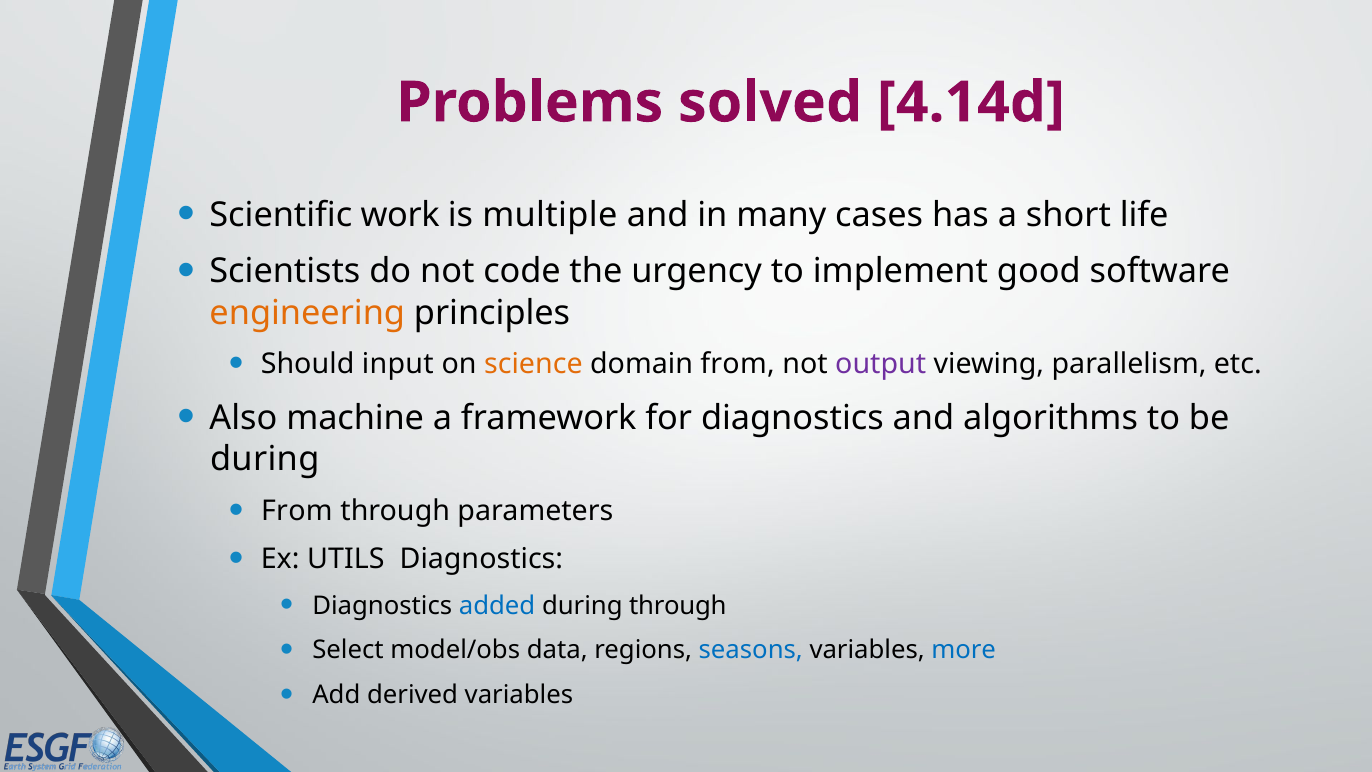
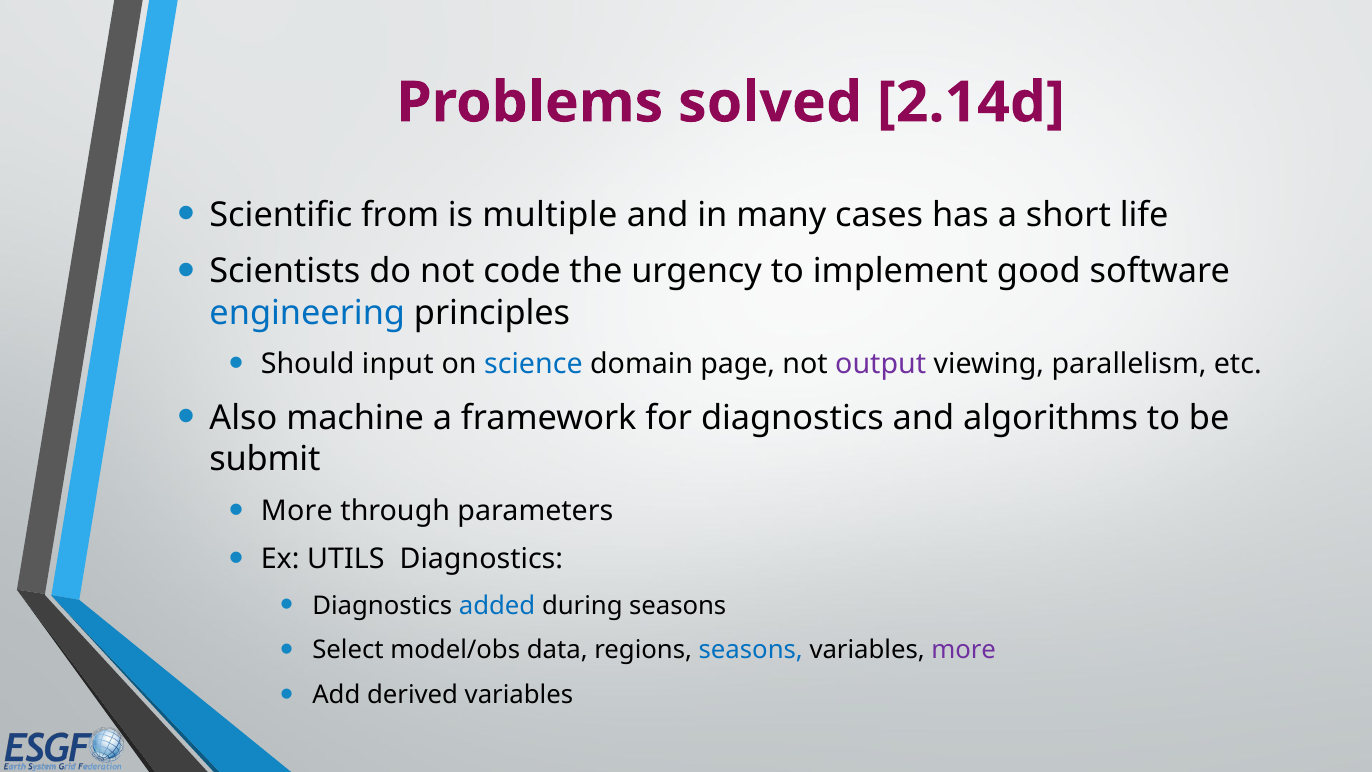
4.14d: 4.14d -> 2.14d
work: work -> from
engineering colour: orange -> blue
science colour: orange -> blue
domain from: from -> page
during at (265, 459): during -> submit
From at (297, 511): From -> More
during through: through -> seasons
more at (964, 650) colour: blue -> purple
